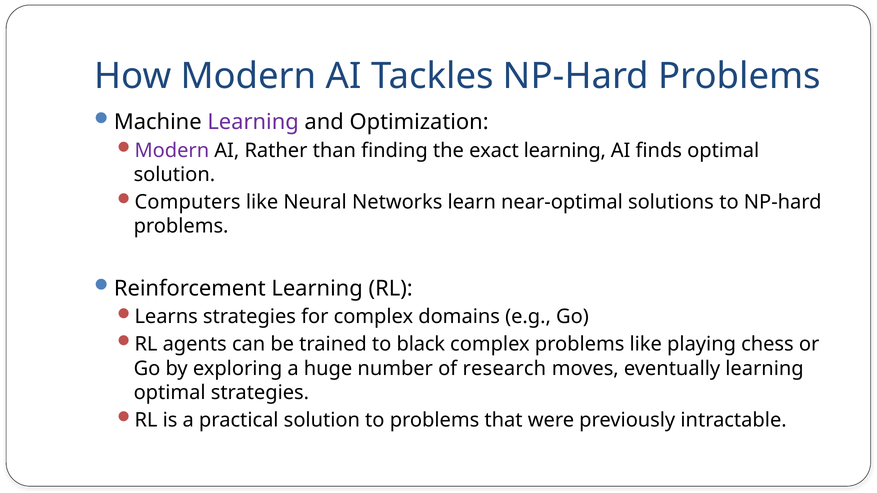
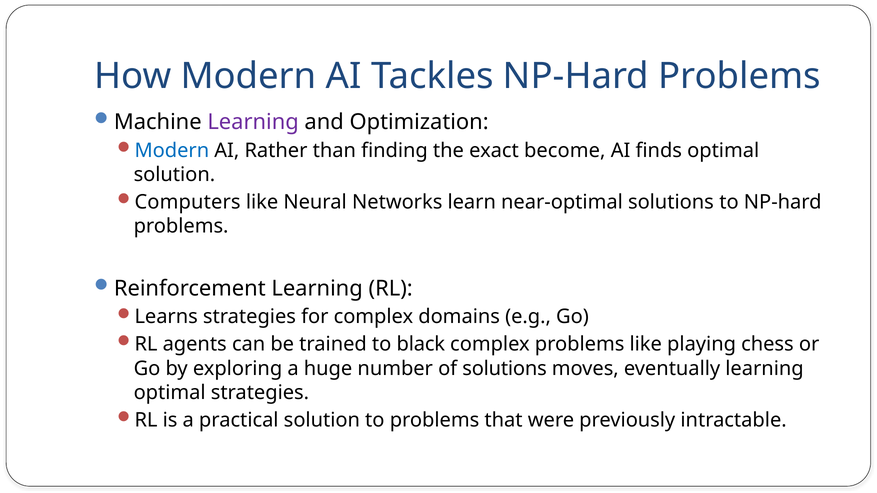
Modern at (172, 151) colour: purple -> blue
exact learning: learning -> become
of research: research -> solutions
